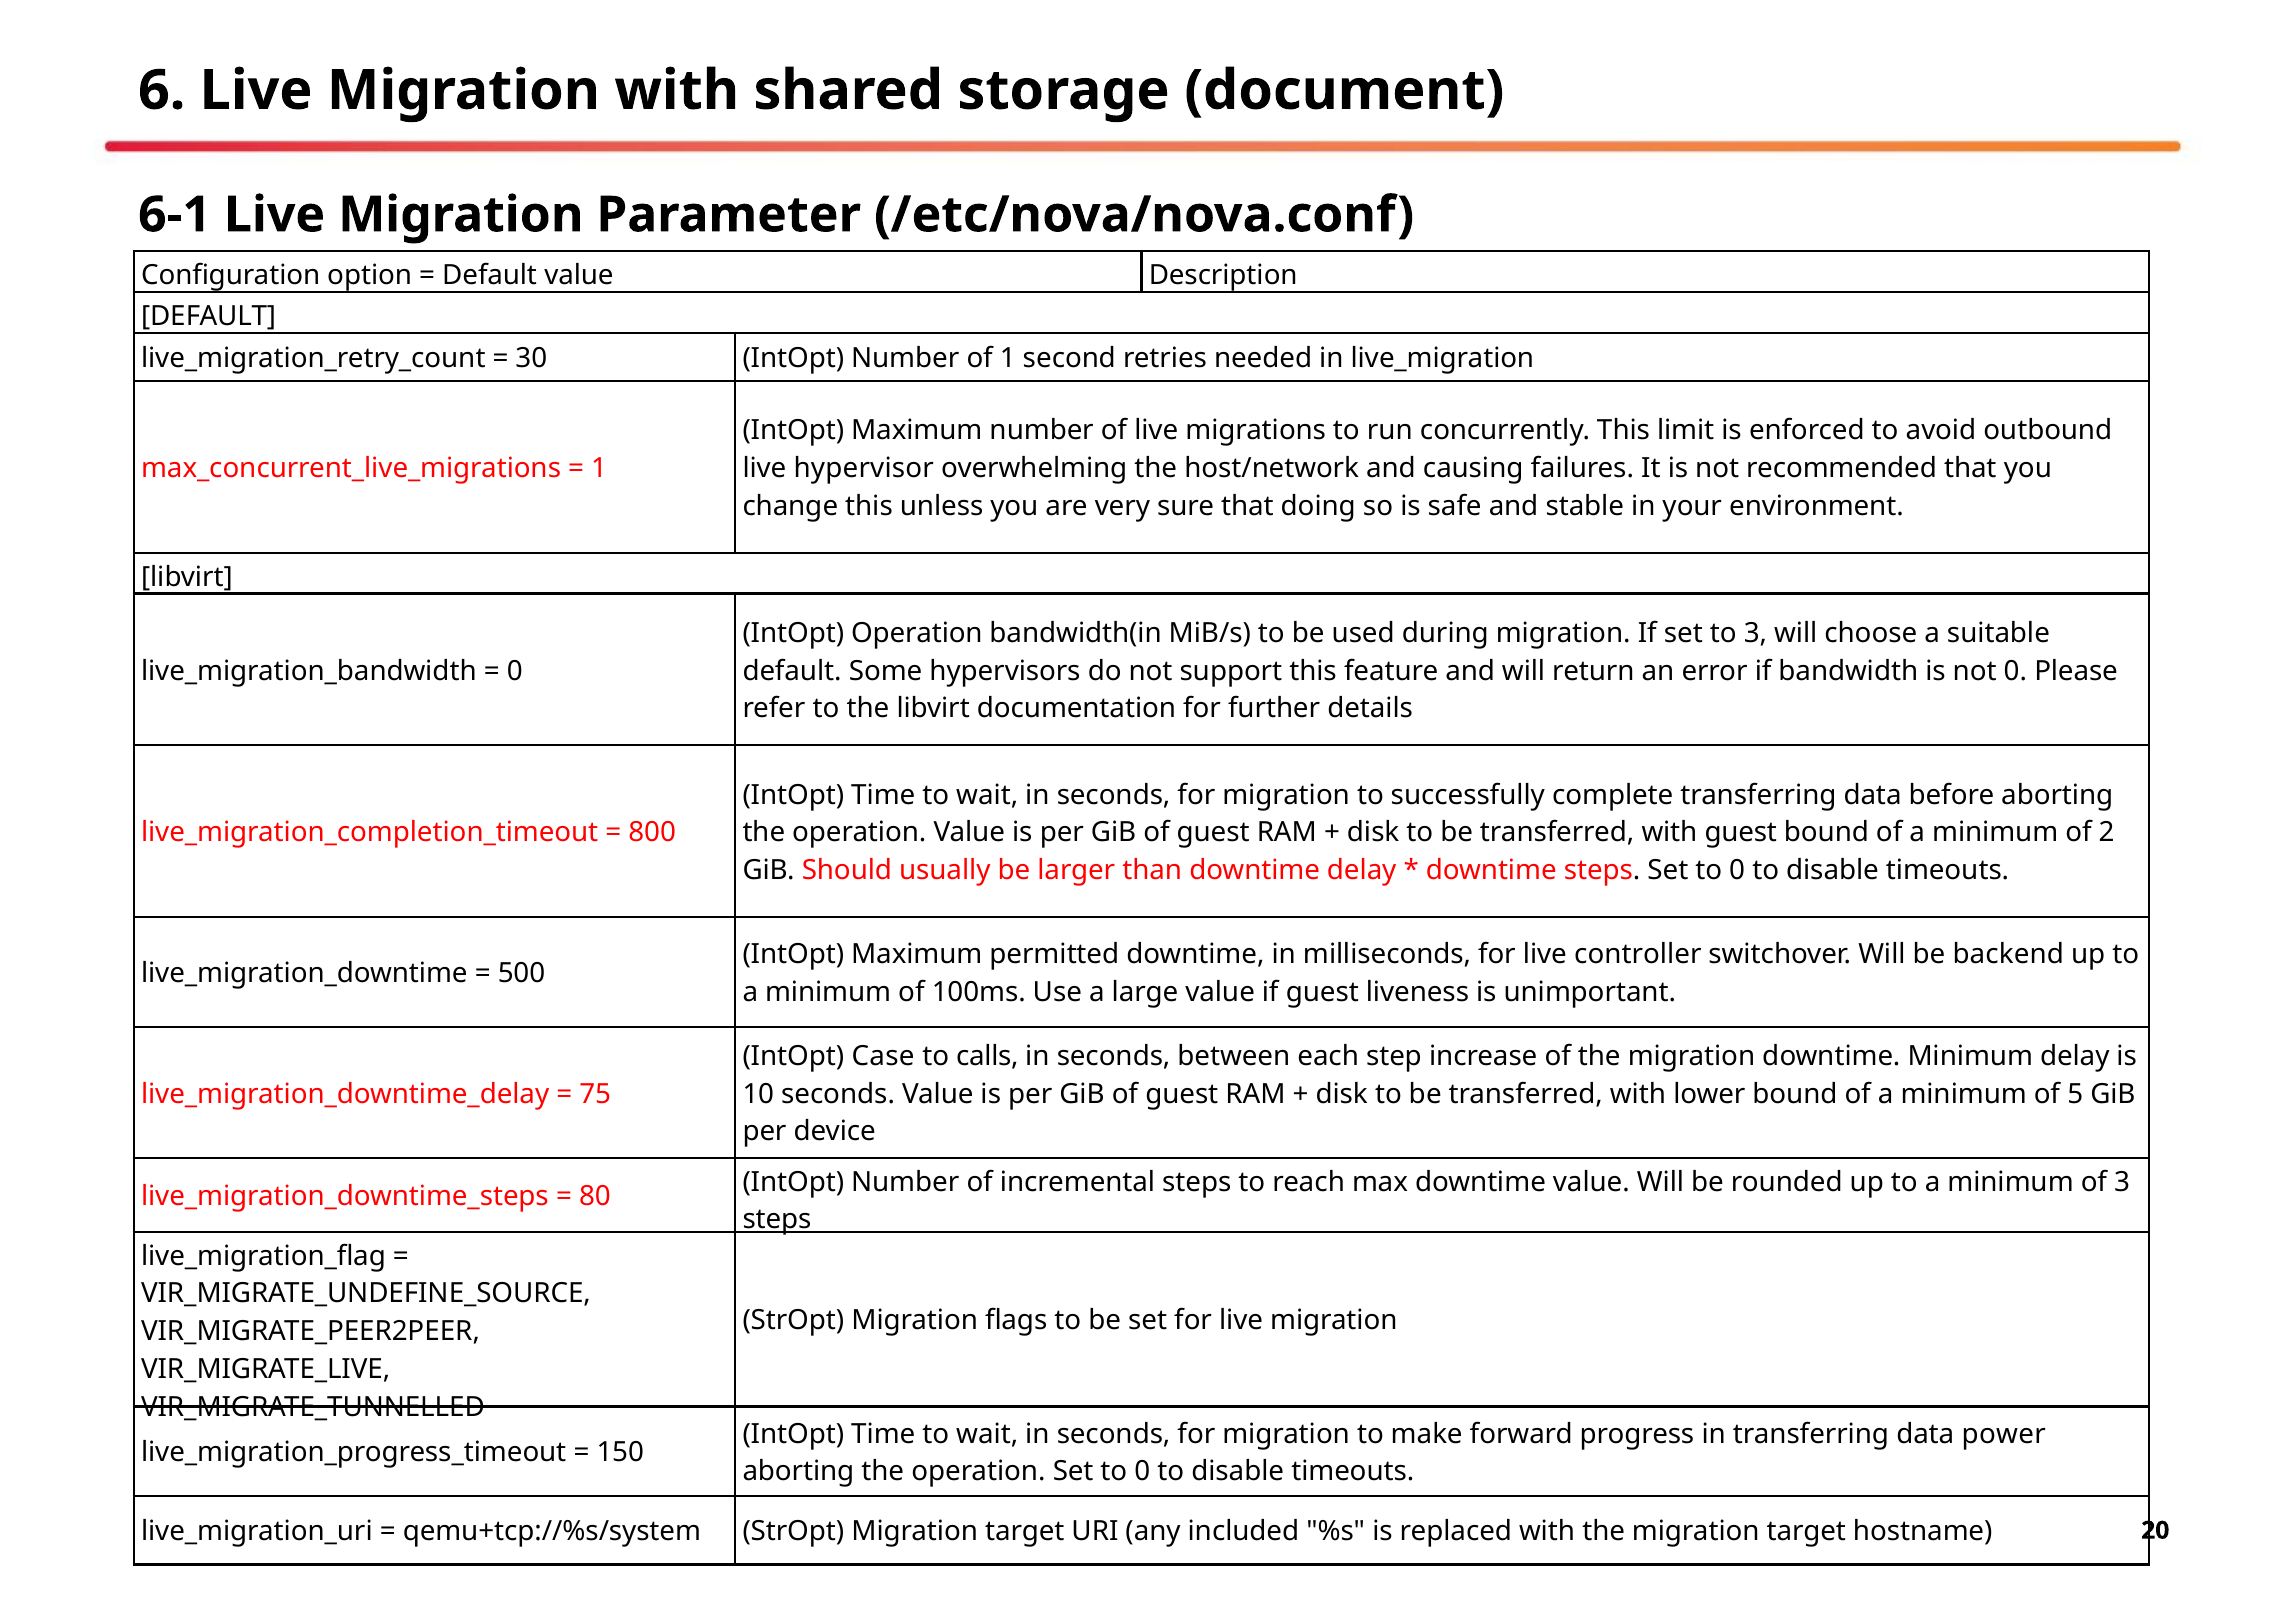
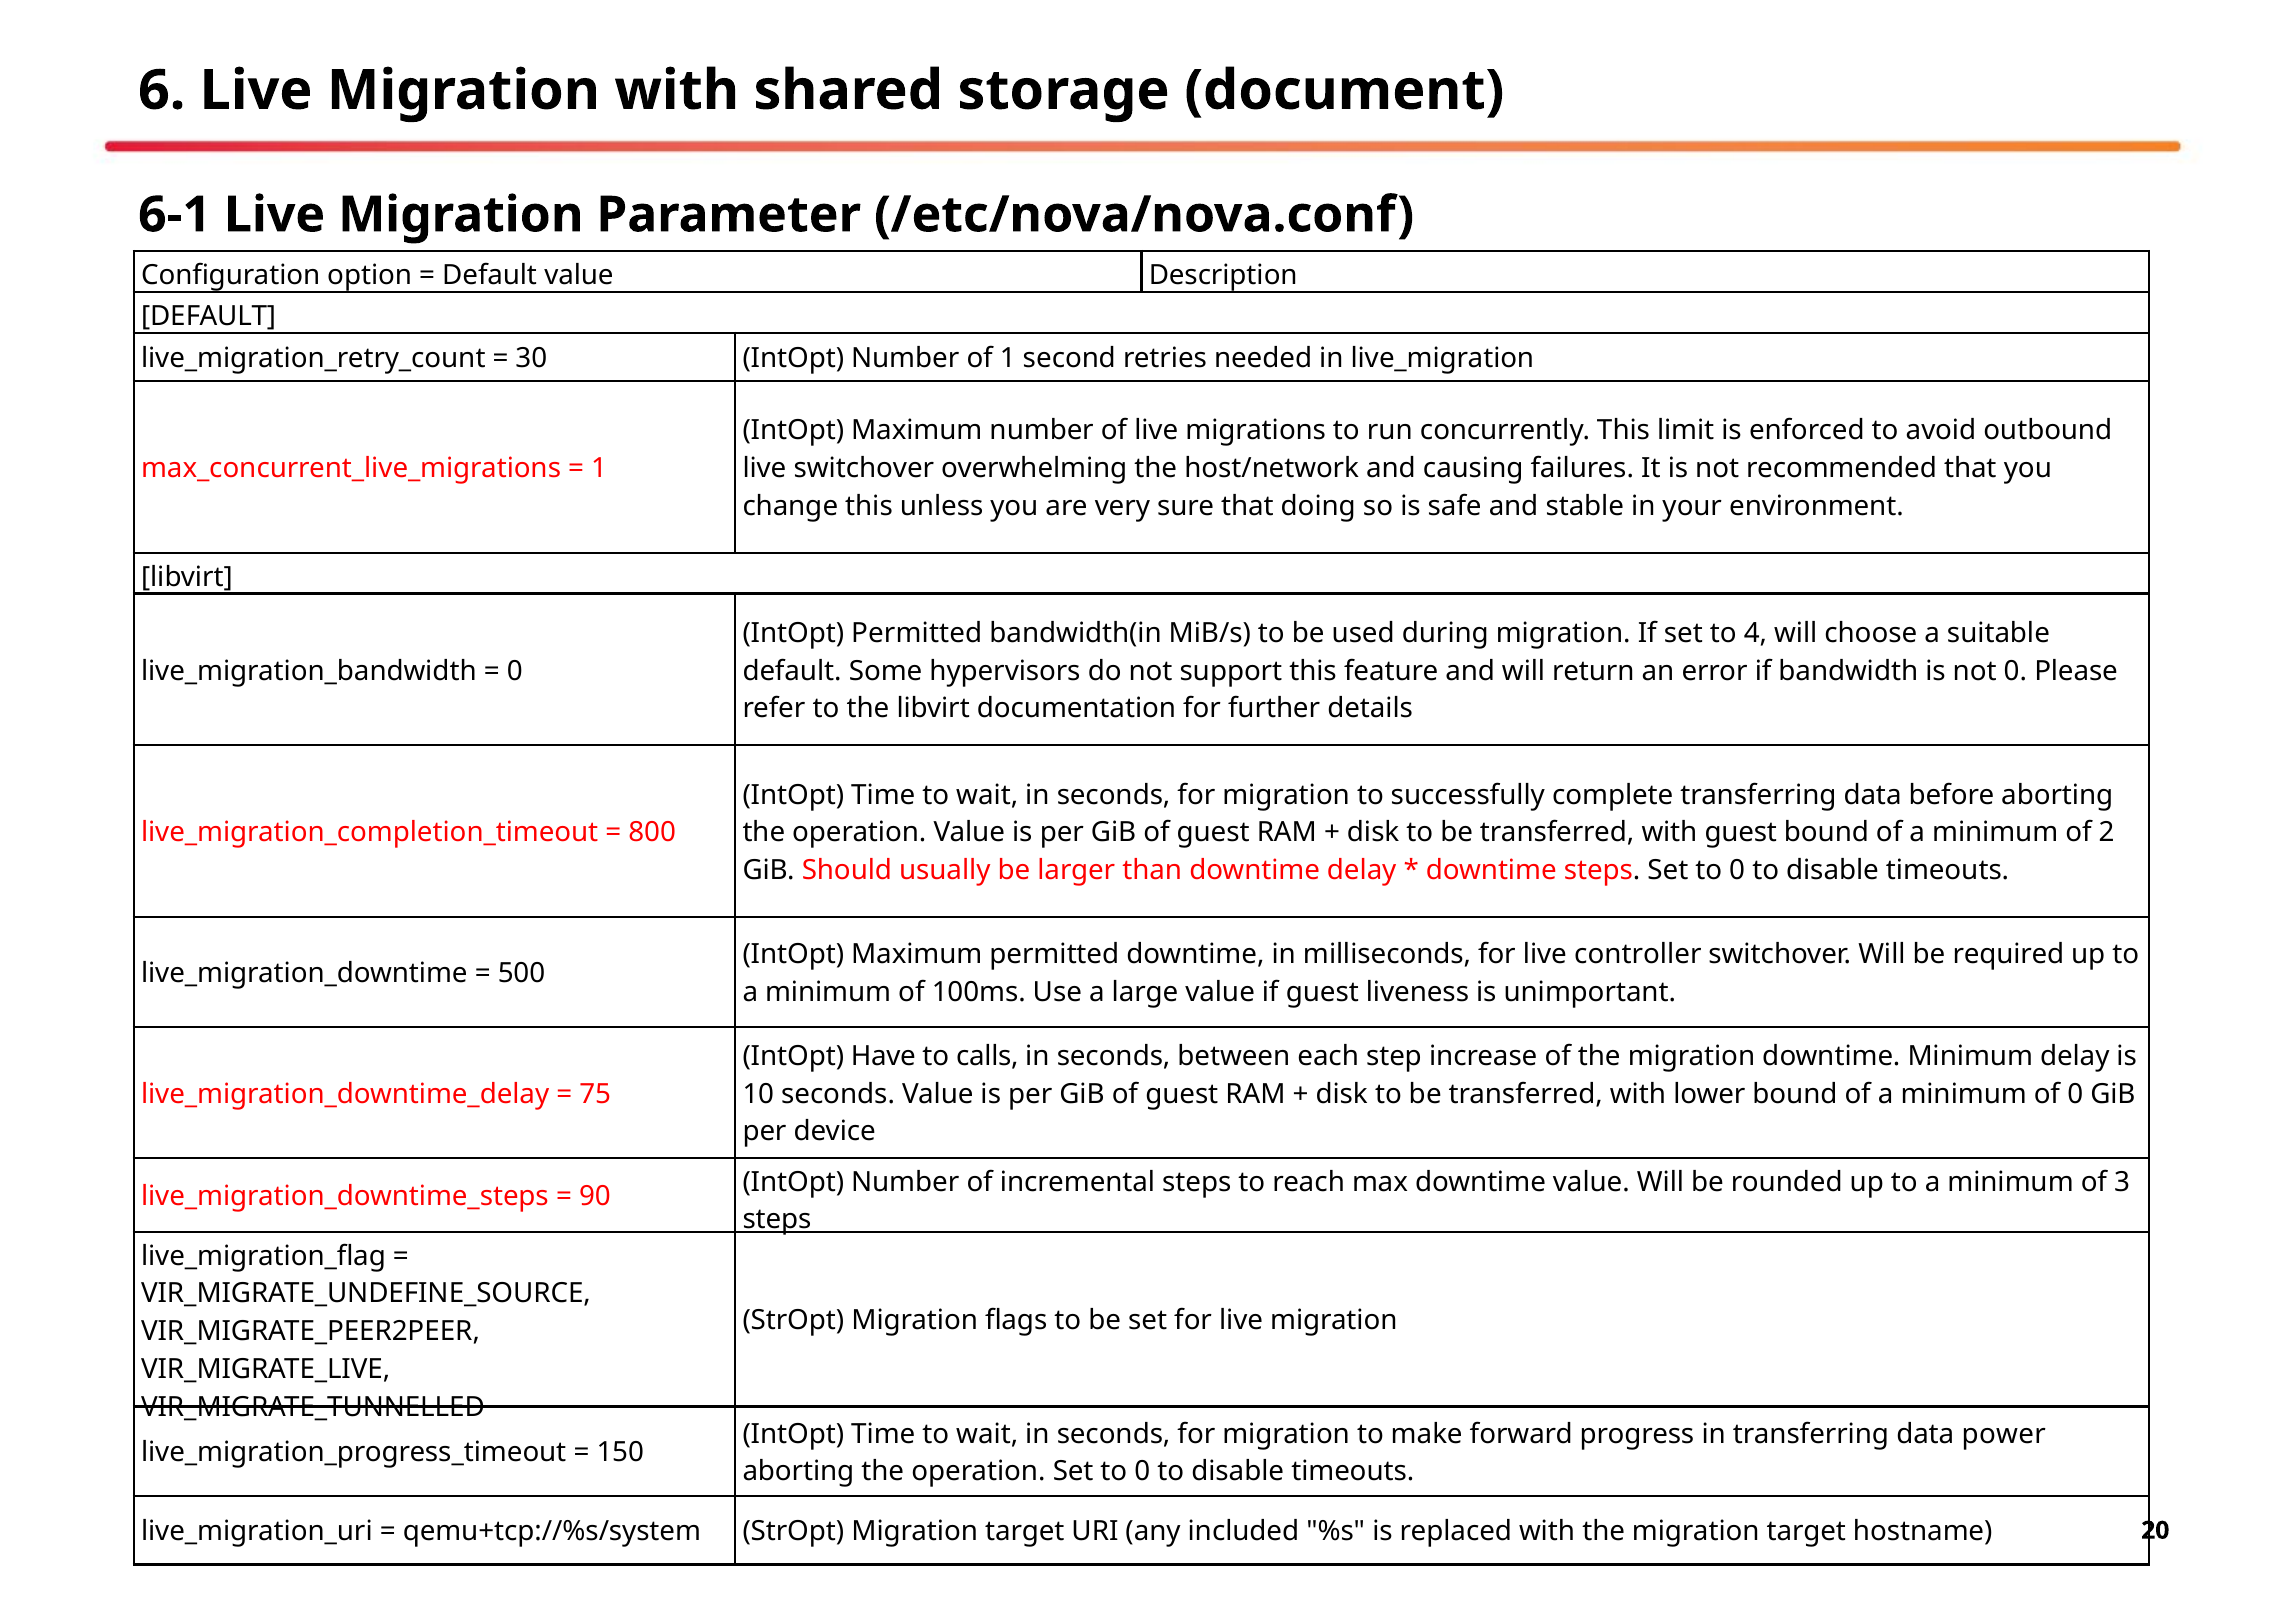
live hypervisor: hypervisor -> switchover
IntOpt Operation: Operation -> Permitted
to 3: 3 -> 4
backend: backend -> required
Case: Case -> Have
of 5: 5 -> 0
80: 80 -> 90
